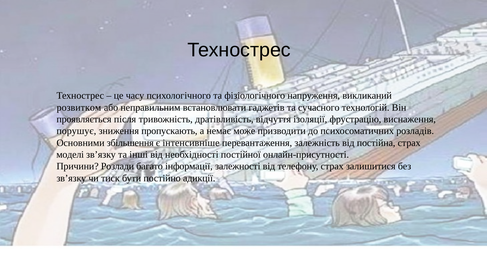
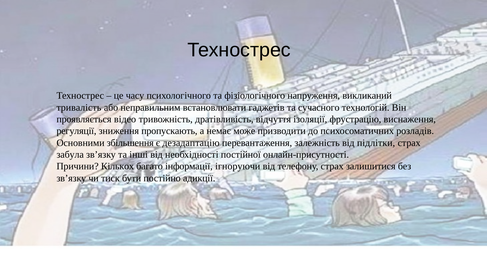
розвитком: розвитком -> тривалість
після: після -> відео
порушує: порушує -> регуляції
інтенсивніше: інтенсивніше -> дезадаптацію
постійна: постійна -> підлітки
моделі: моделі -> забула
Розлади: Розлади -> Кількох
залежності: залежності -> ігноруючи
